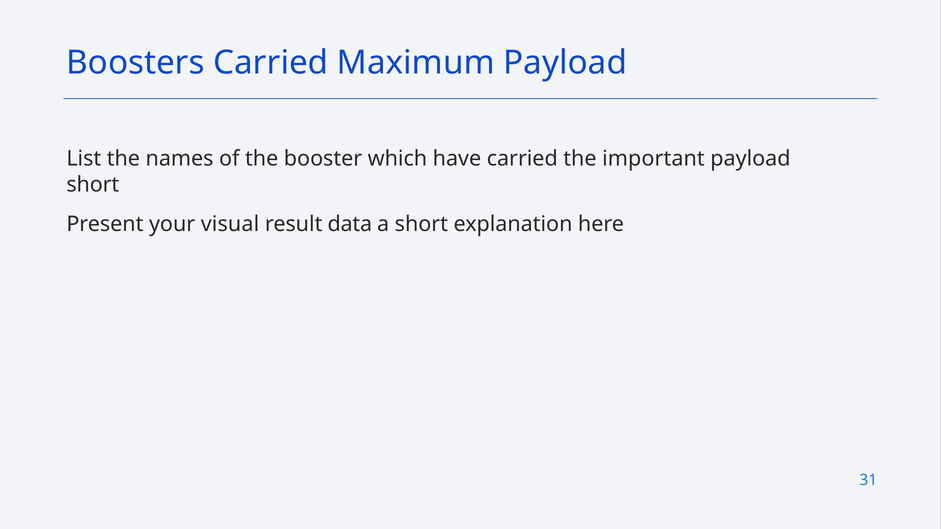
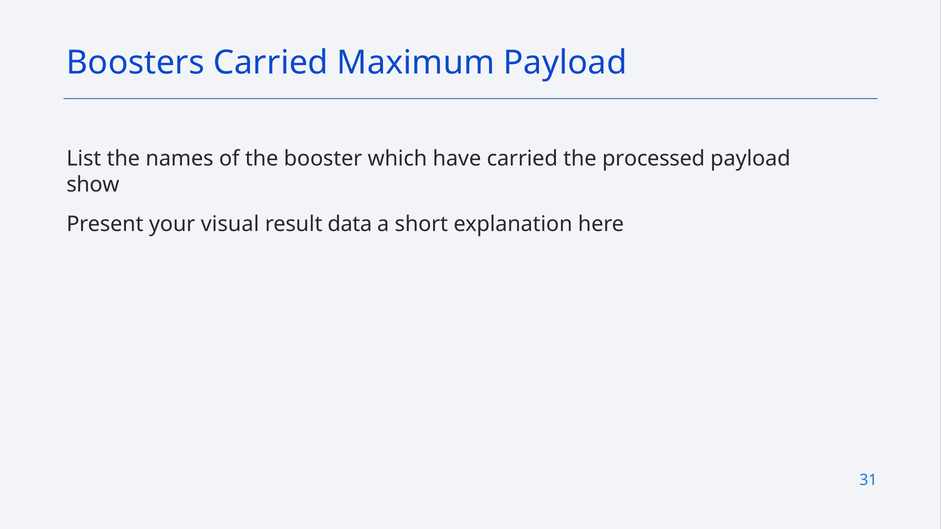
important: important -> processed
short at (93, 185): short -> show
